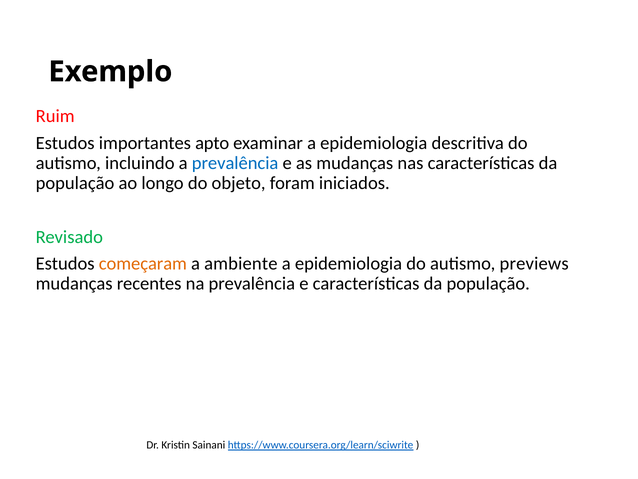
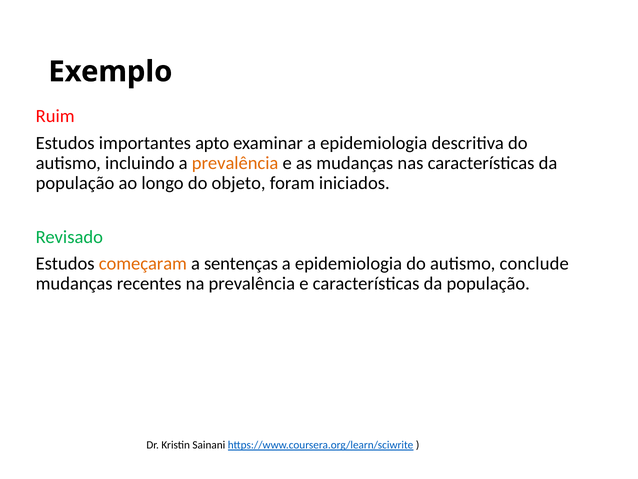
prevalência at (235, 163) colour: blue -> orange
ambiente: ambiente -> sentenças
previews: previews -> conclude
